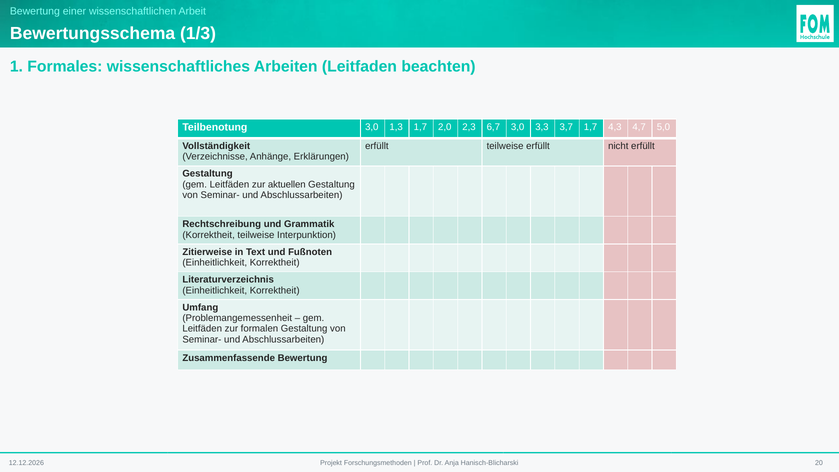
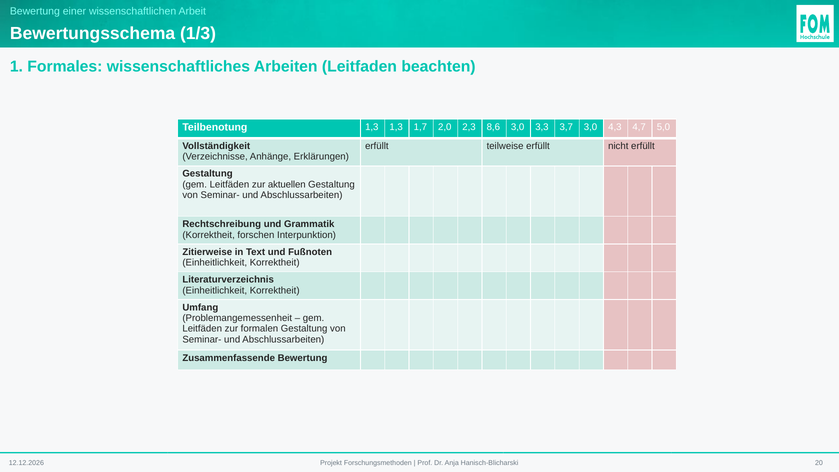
Teilbenotung 3,0: 3,0 -> 1,3
6,7: 6,7 -> 8,6
3,7 1,7: 1,7 -> 3,0
Korrektheit teilweise: teilweise -> forschen
